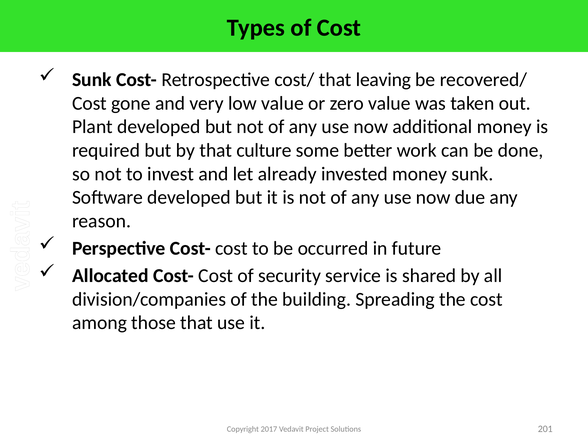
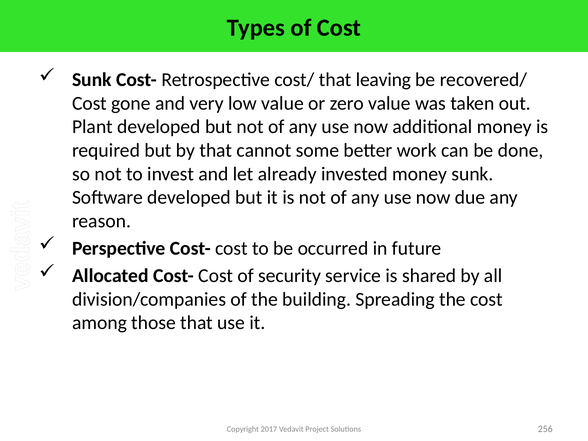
culture: culture -> cannot
201: 201 -> 256
